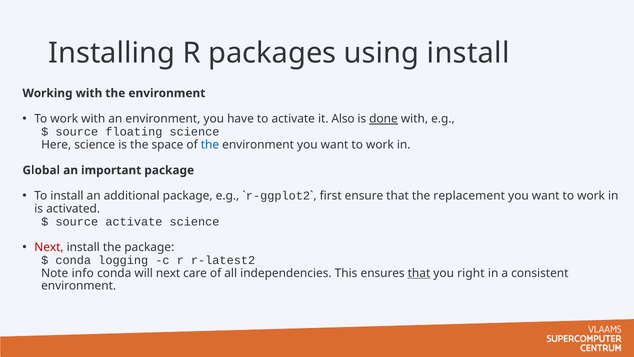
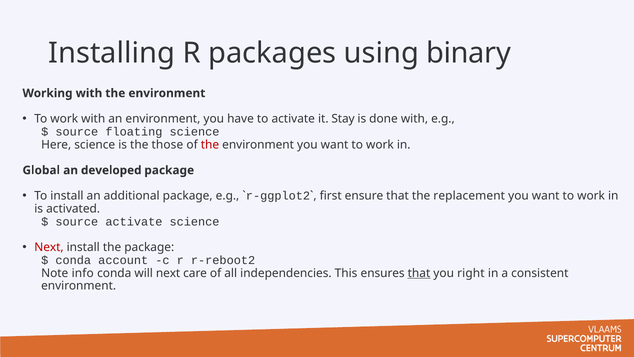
using install: install -> binary
Also: Also -> Stay
done underline: present -> none
space: space -> those
the at (210, 144) colour: blue -> red
important: important -> developed
logging: logging -> account
r-latest2: r-latest2 -> r-reboot2
